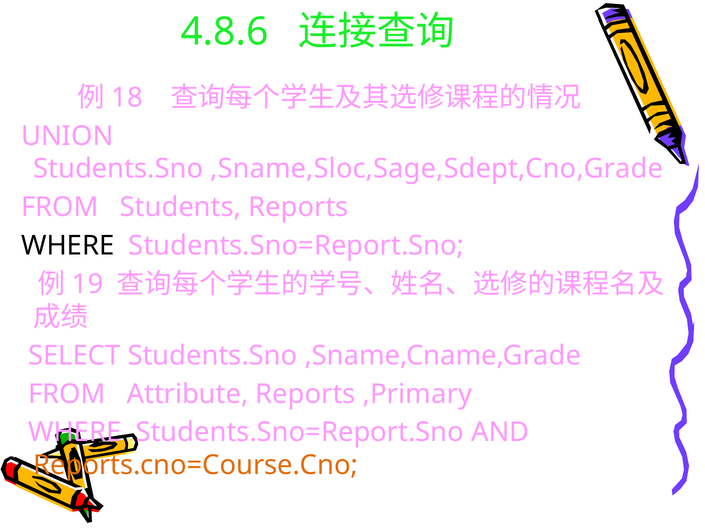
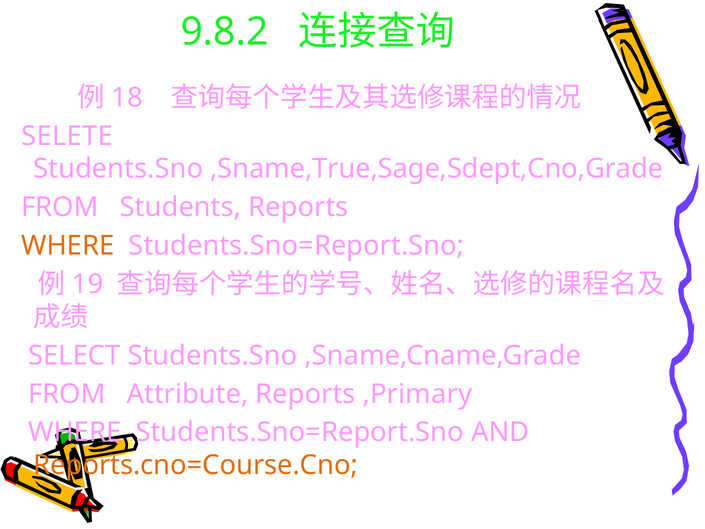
4.8.6: 4.8.6 -> 9.8.2
UNION: UNION -> SELETE
,Sname,Sloc,Sage,Sdept,Cno,Grade: ,Sname,Sloc,Sage,Sdept,Cno,Grade -> ,Sname,True,Sage,Sdept,Cno,Grade
WHERE at (68, 246) colour: black -> orange
